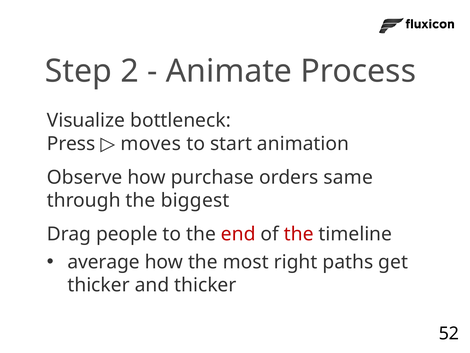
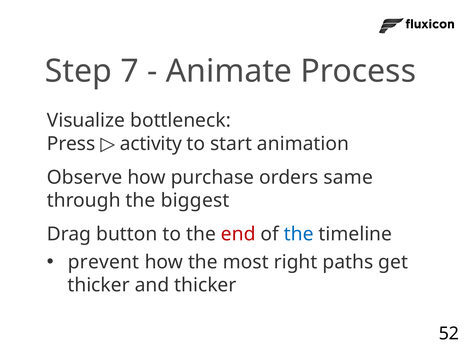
2: 2 -> 7
moves: moves -> activity
people: people -> button
the at (299, 234) colour: red -> blue
average: average -> prevent
